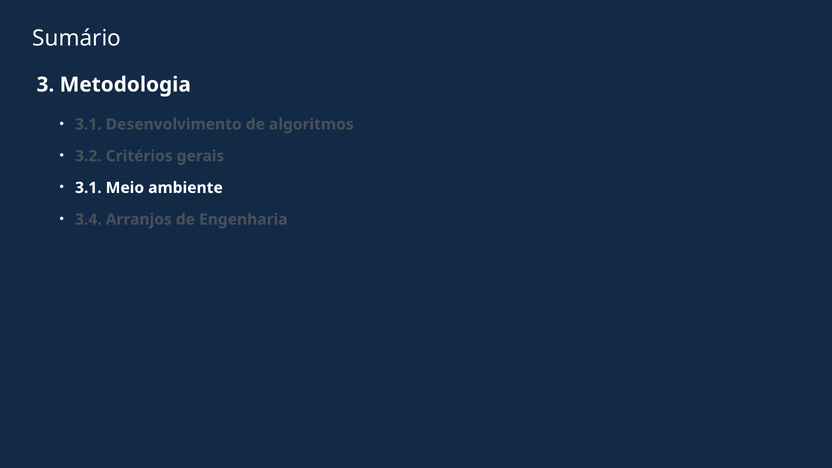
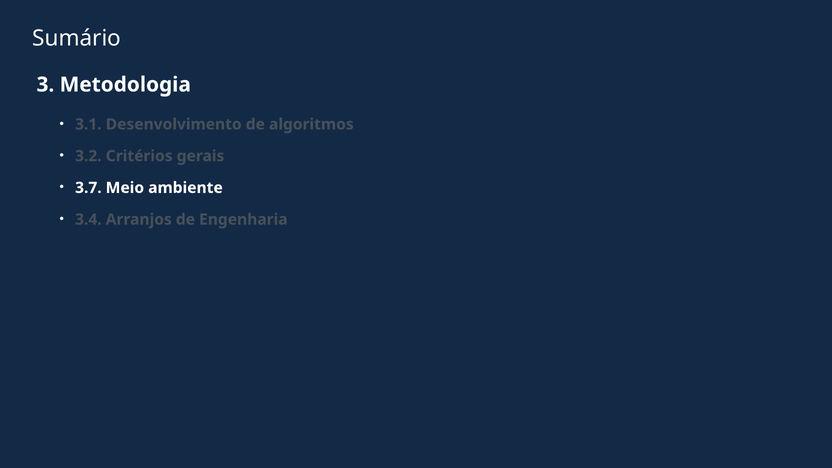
3.1 at (88, 188): 3.1 -> 3.7
